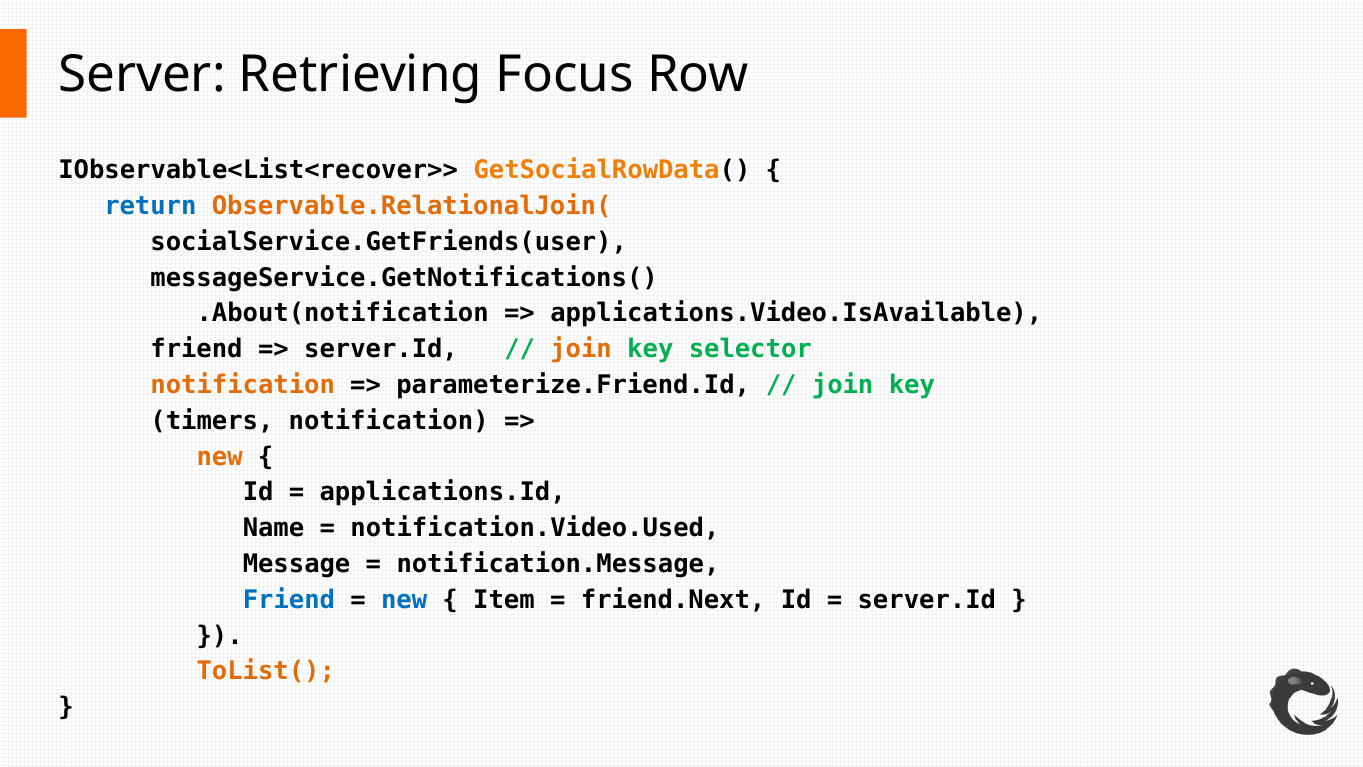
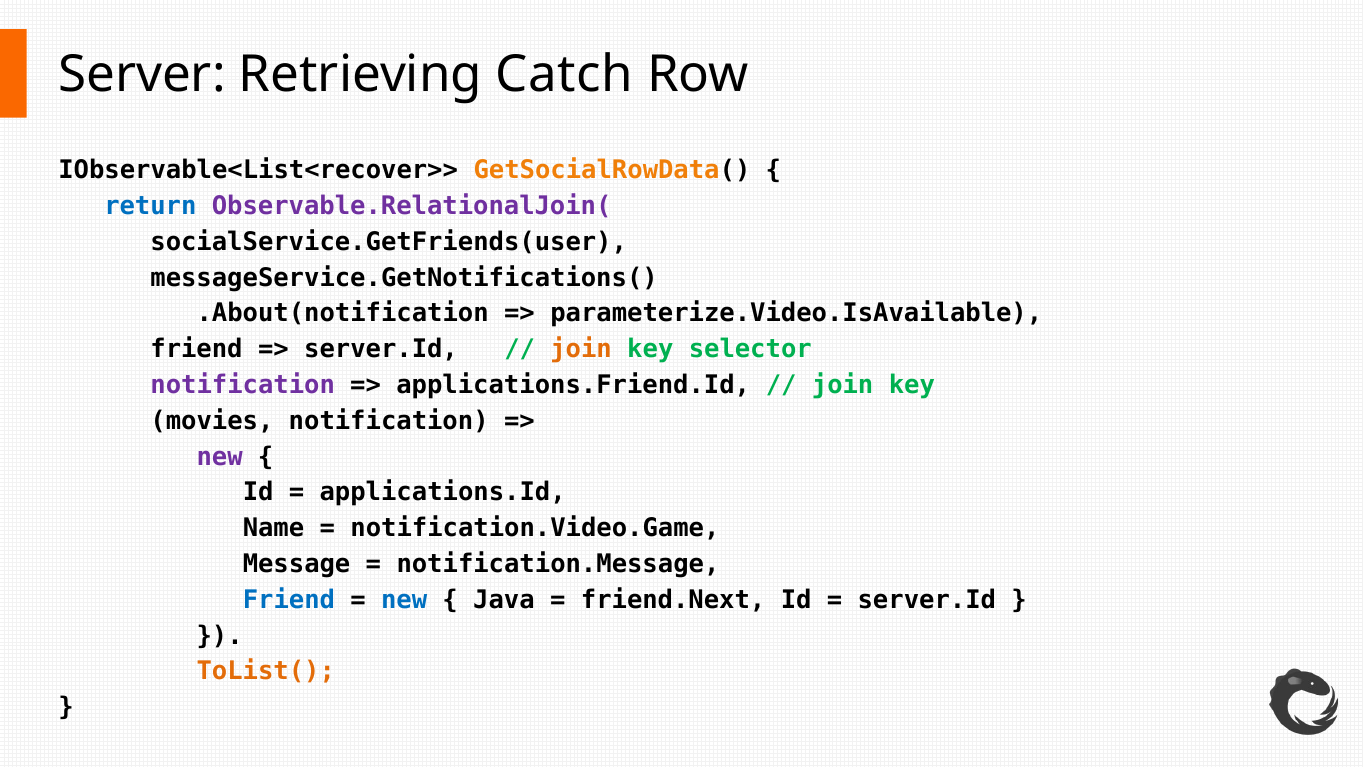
Focus: Focus -> Catch
Observable.RelationalJoin( colour: orange -> purple
applications.Video.IsAvailable: applications.Video.IsAvailable -> parameterize.Video.IsAvailable
notification at (243, 385) colour: orange -> purple
parameterize.Friend.Id: parameterize.Friend.Id -> applications.Friend.Id
timers: timers -> movies
new at (220, 456) colour: orange -> purple
notification.Video.Used: notification.Video.Used -> notification.Video.Game
Item: Item -> Java
